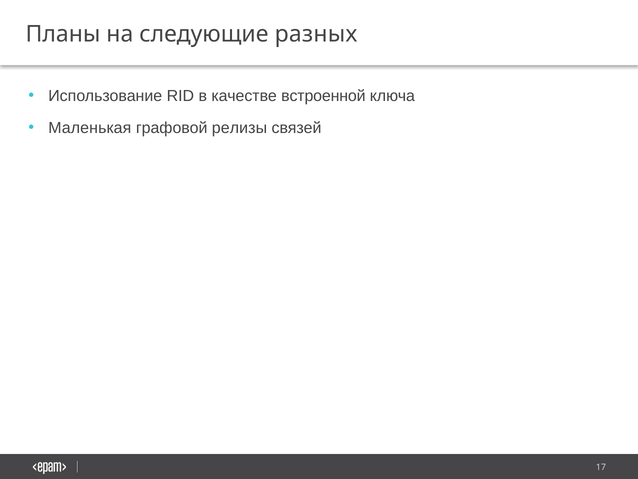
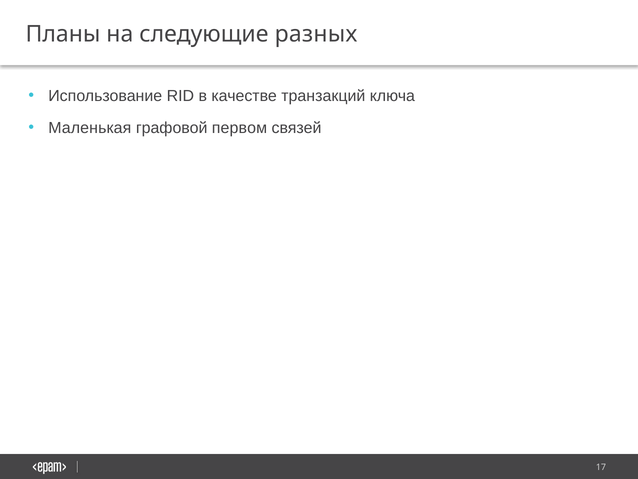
встроенной: встроенной -> транзакций
релизы: релизы -> первом
